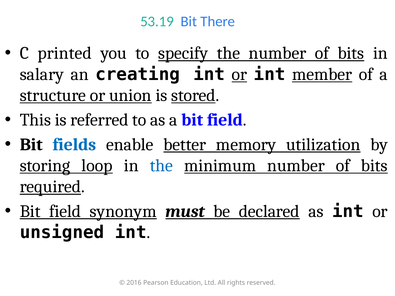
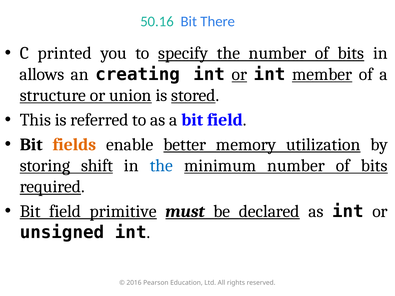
53.19: 53.19 -> 50.16
salary: salary -> allows
fields colour: blue -> orange
loop: loop -> shift
synonym: synonym -> primitive
